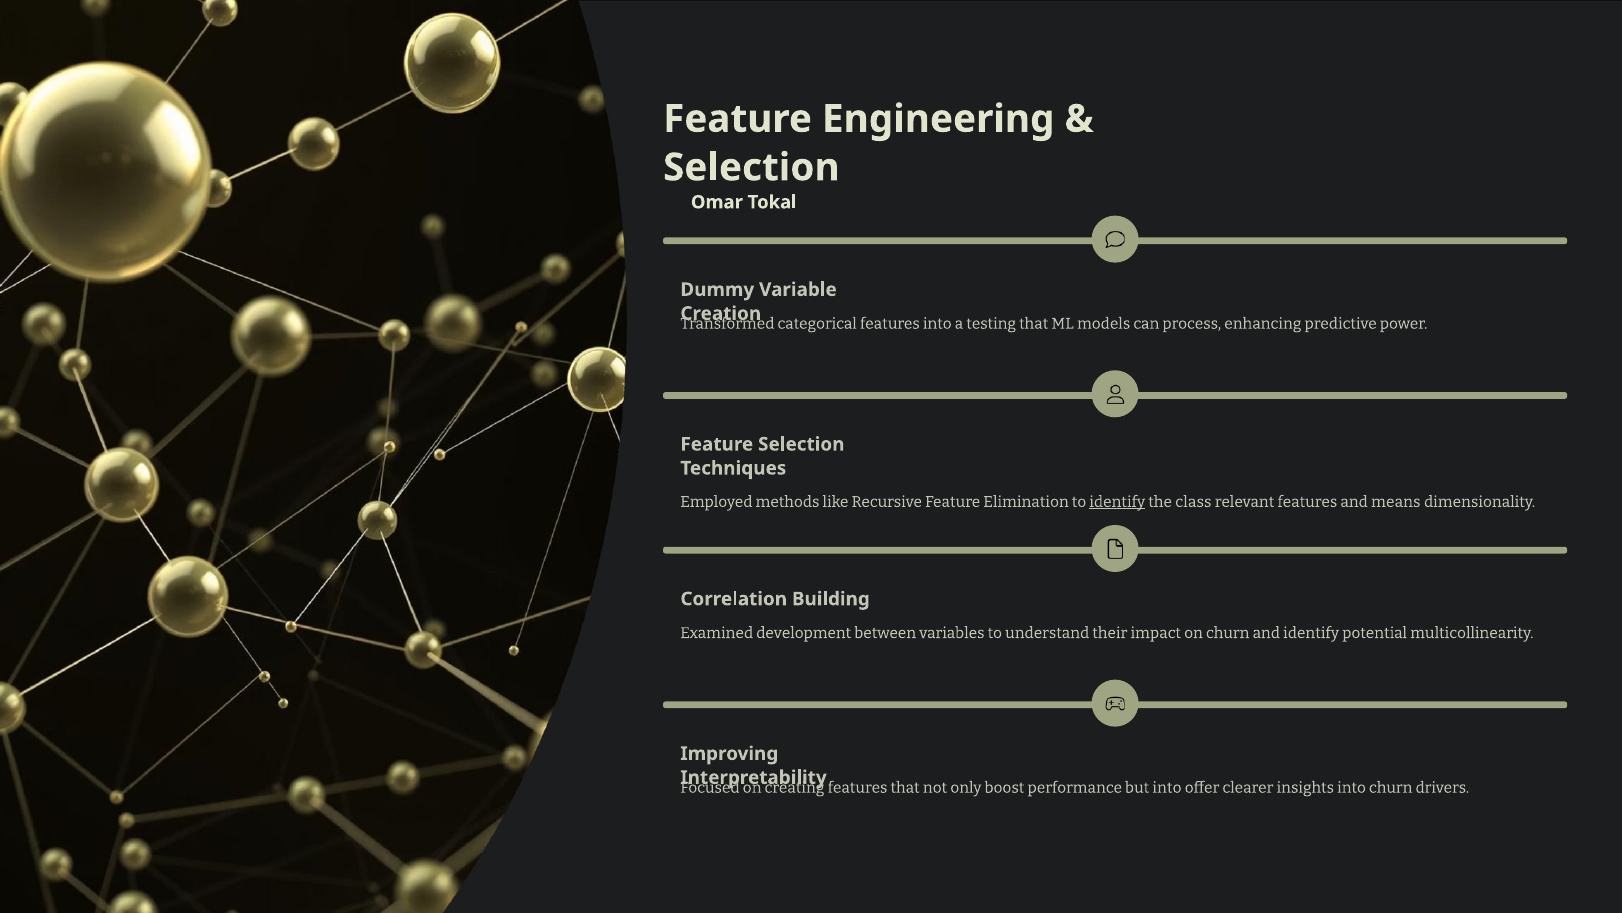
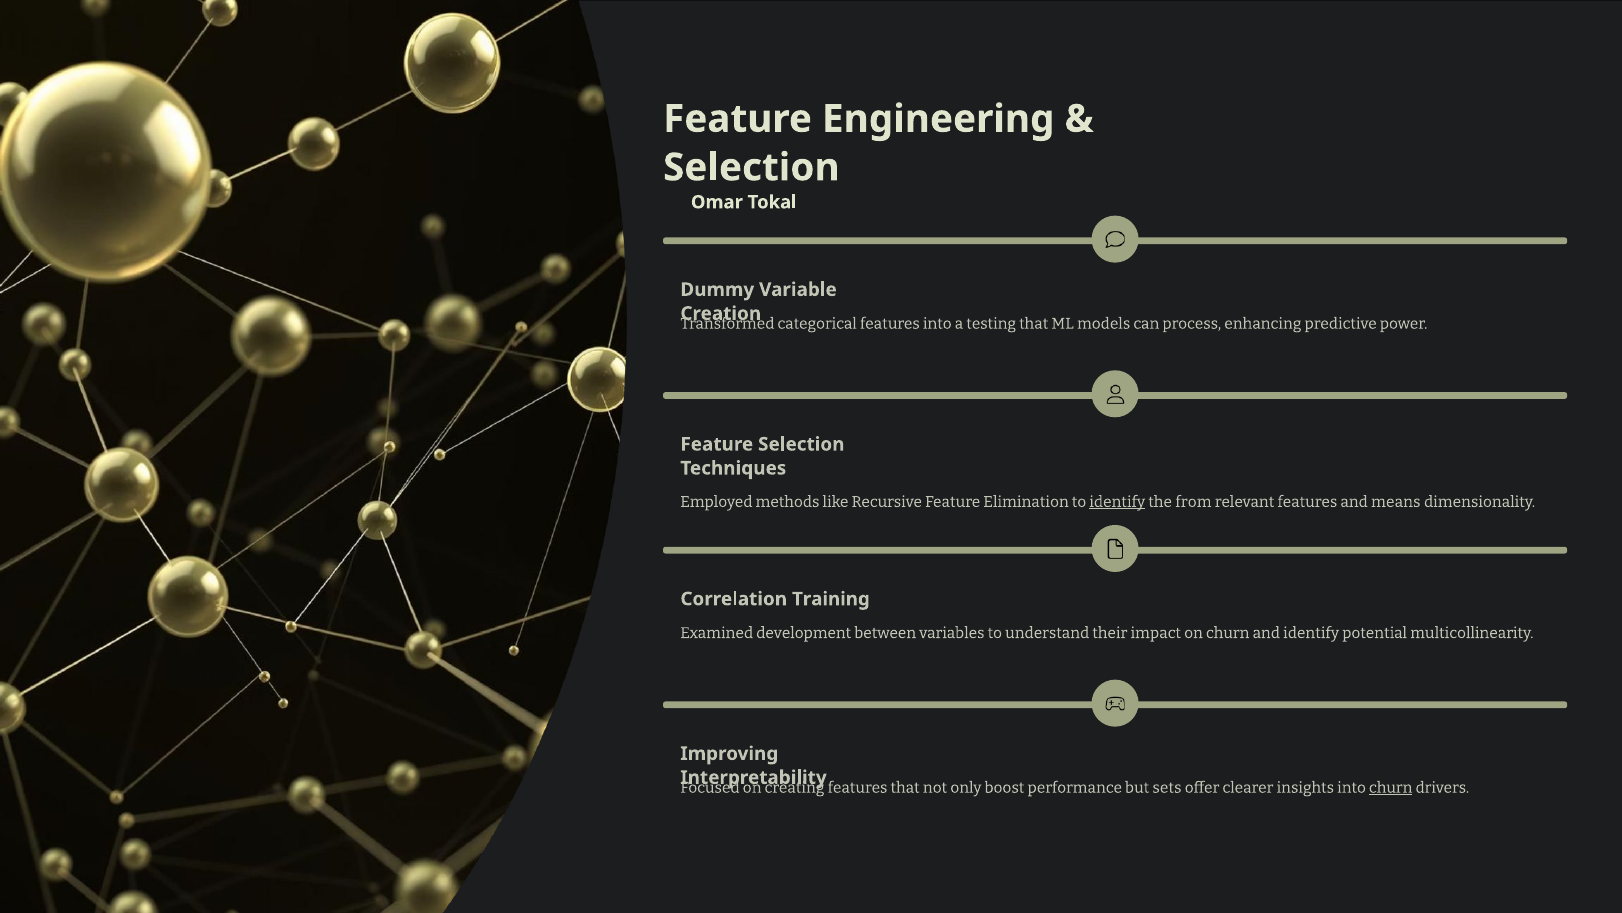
class: class -> from
Building: Building -> Training
but into: into -> sets
churn at (1391, 787) underline: none -> present
